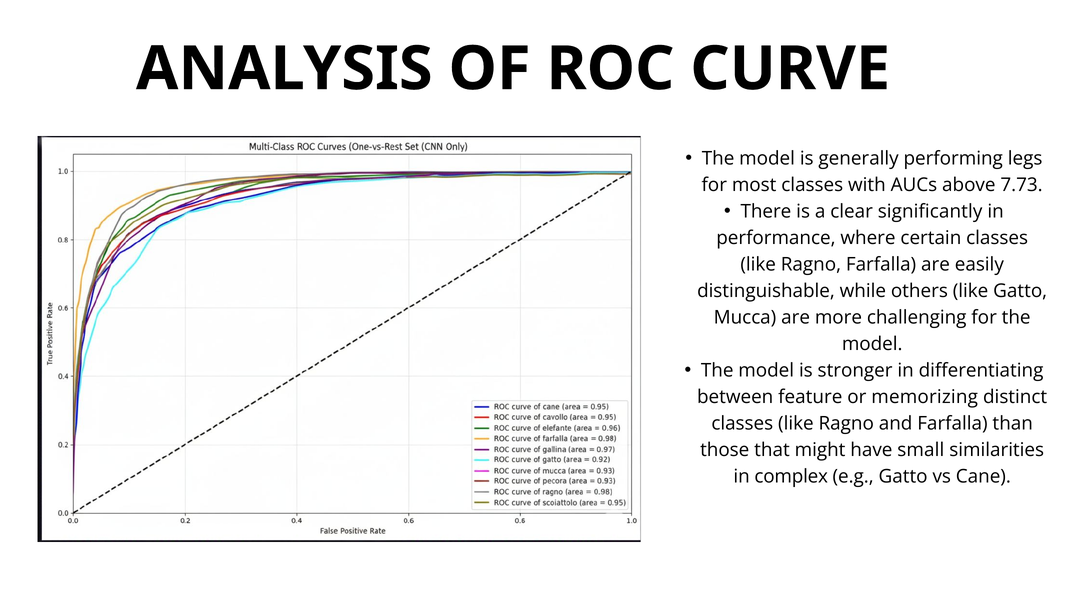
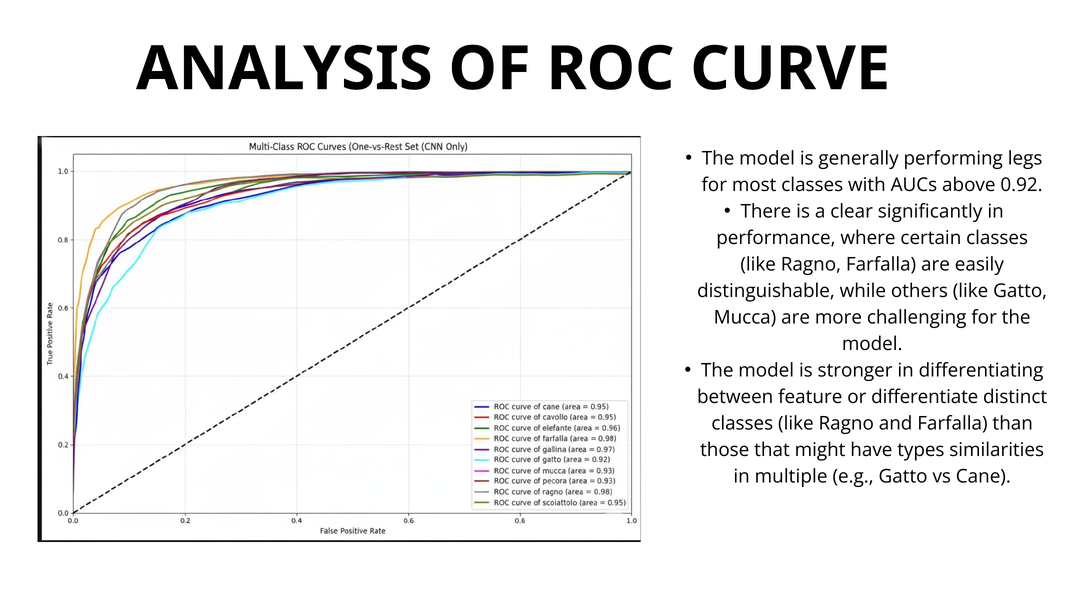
7.73: 7.73 -> 0.92
memorizing: memorizing -> differentiate
small: small -> types
complex: complex -> multiple
